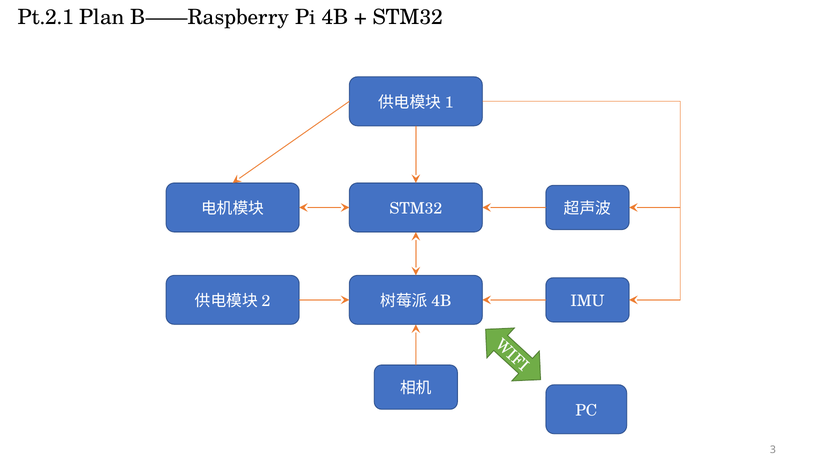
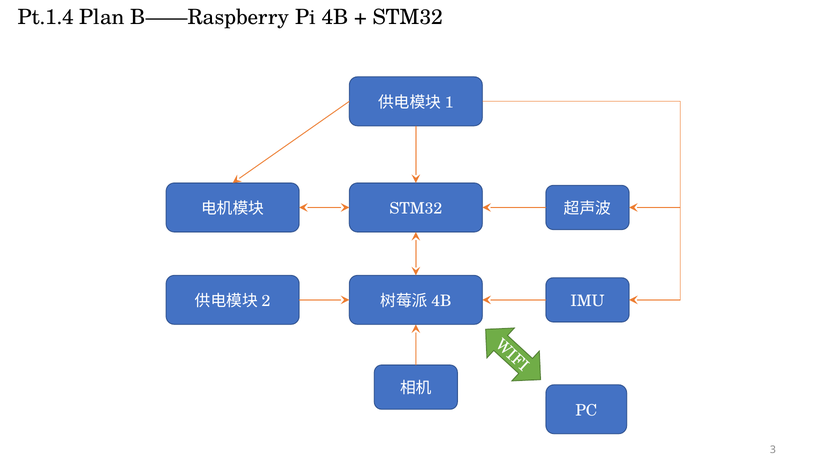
Pt.2.1: Pt.2.1 -> Pt.1.4
